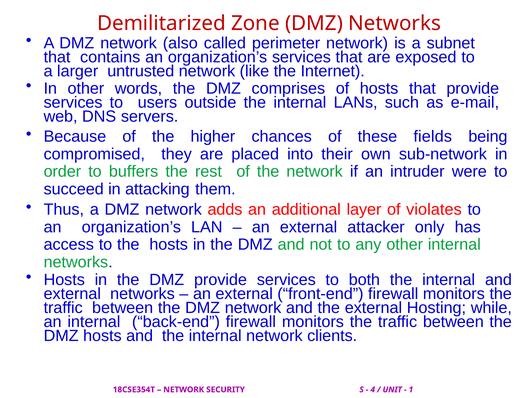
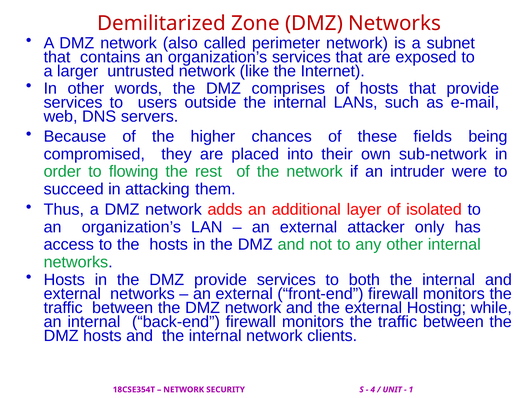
buffers: buffers -> flowing
violates: violates -> isolated
